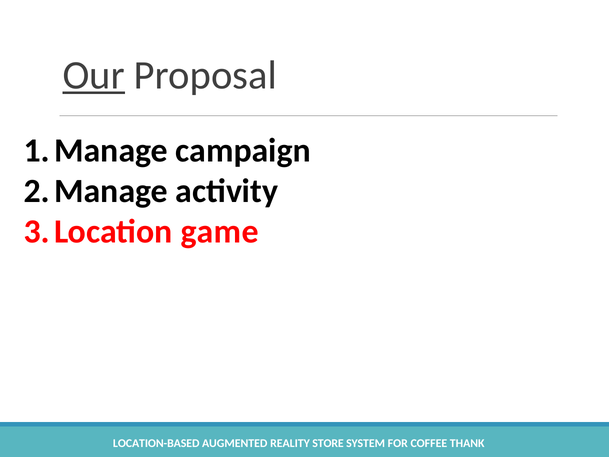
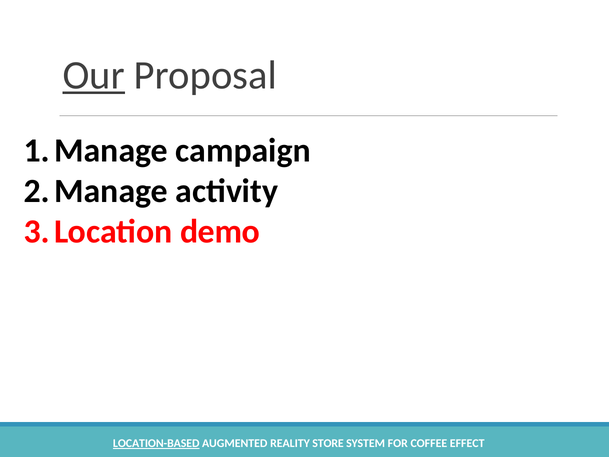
game: game -> demo
LOCATION-BASED underline: none -> present
THANK: THANK -> EFFECT
